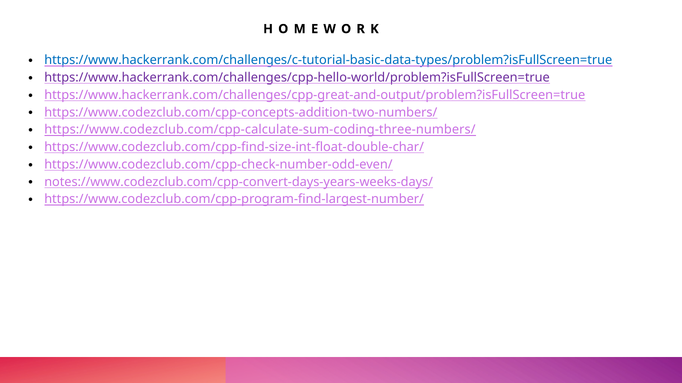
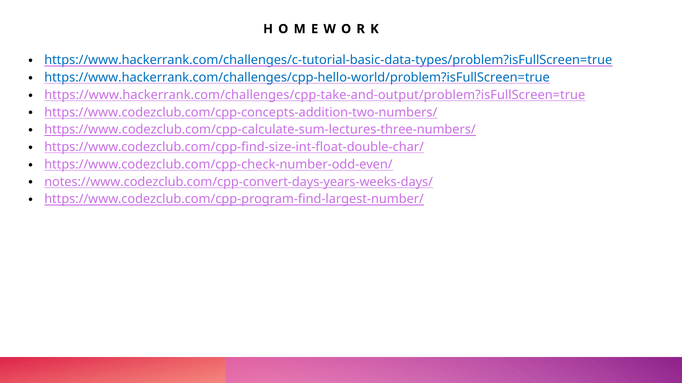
https://www.hackerrank.com/challenges/cpp-hello-world/problem?isFullScreen=true colour: purple -> blue
https://www.hackerrank.com/challenges/cpp-great-and-output/problem?isFullScreen=true: https://www.hackerrank.com/challenges/cpp-great-and-output/problem?isFullScreen=true -> https://www.hackerrank.com/challenges/cpp-take-and-output/problem?isFullScreen=true
https://www.codezclub.com/cpp-calculate-sum-coding-three-numbers/: https://www.codezclub.com/cpp-calculate-sum-coding-three-numbers/ -> https://www.codezclub.com/cpp-calculate-sum-lectures-three-numbers/
